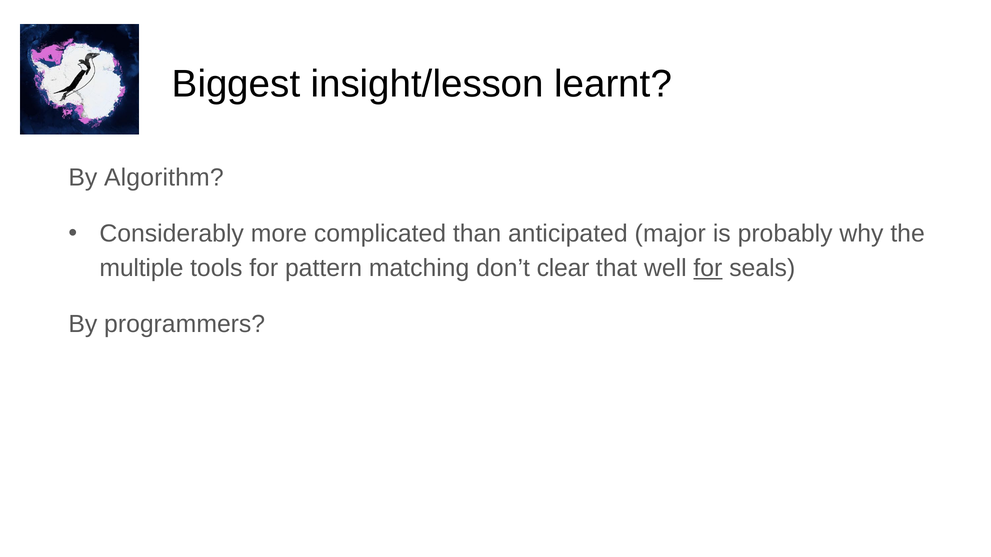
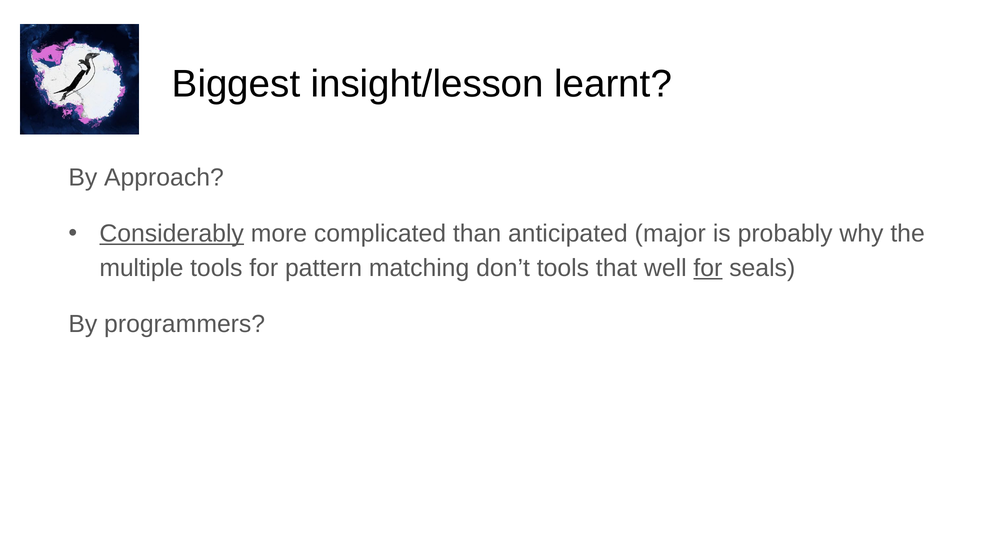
Algorithm: Algorithm -> Approach
Considerably underline: none -> present
don’t clear: clear -> tools
